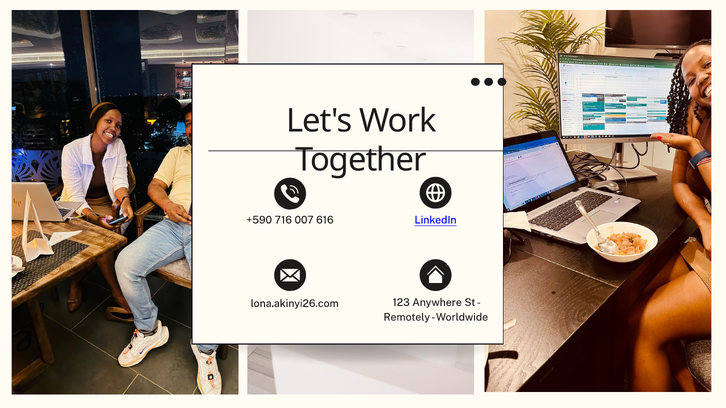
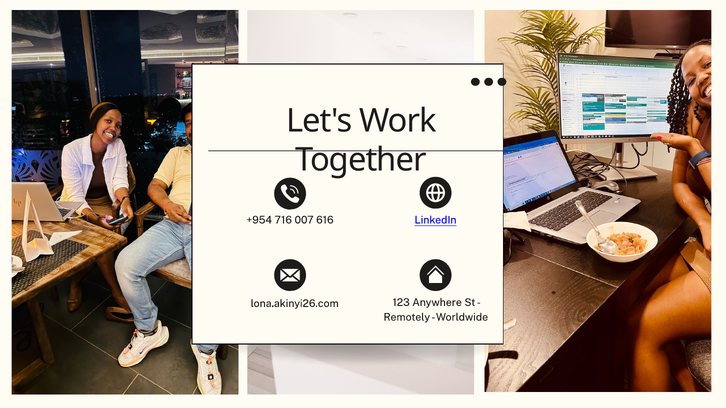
+590: +590 -> +954
